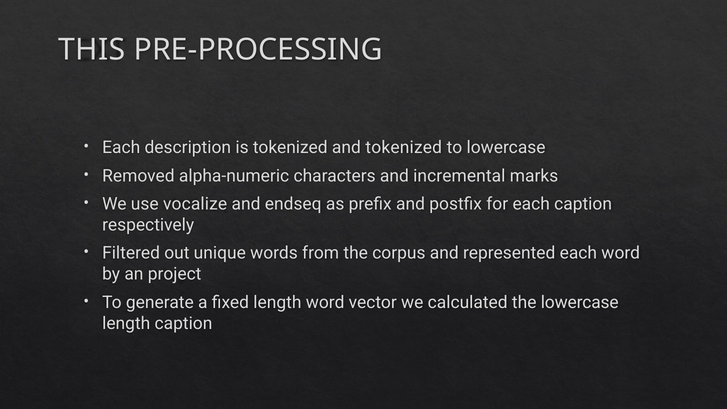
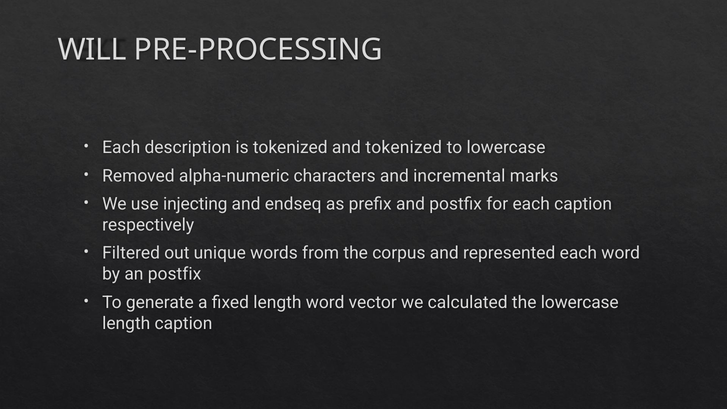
THIS: THIS -> WILL
vocalize: vocalize -> injecting
an project: project -> postfix
